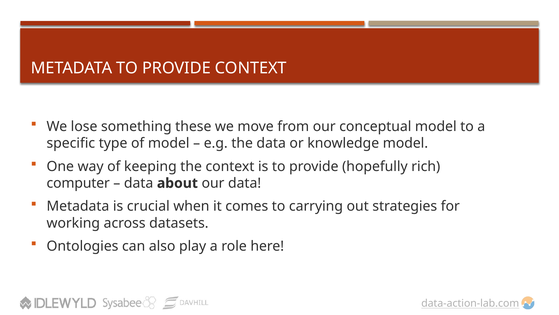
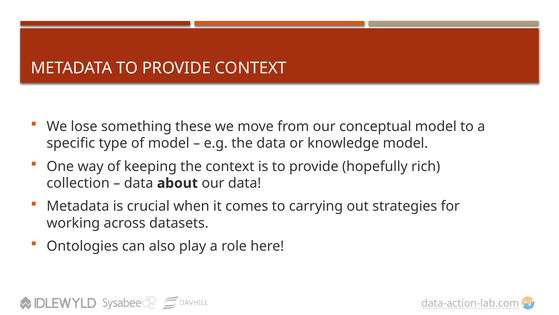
computer: computer -> collection
